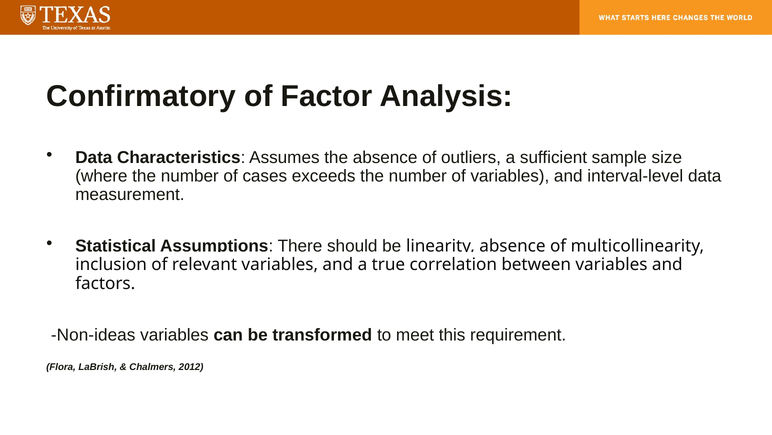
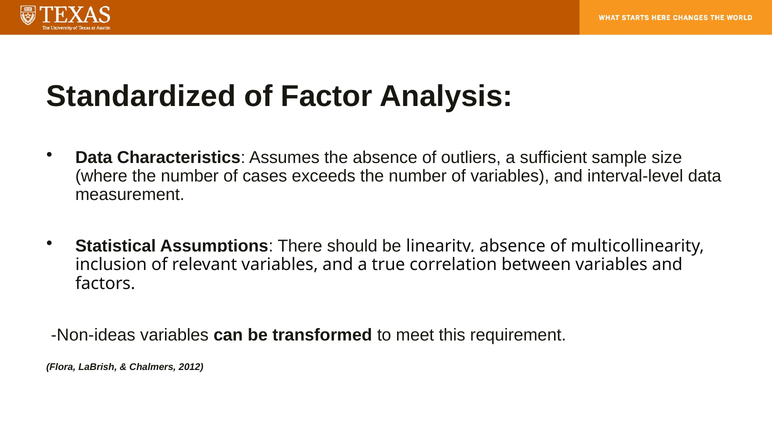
Confirmatory: Confirmatory -> Standardized
